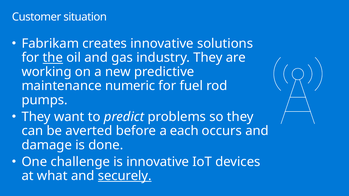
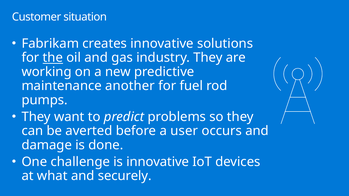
numeric: numeric -> another
each: each -> user
securely underline: present -> none
